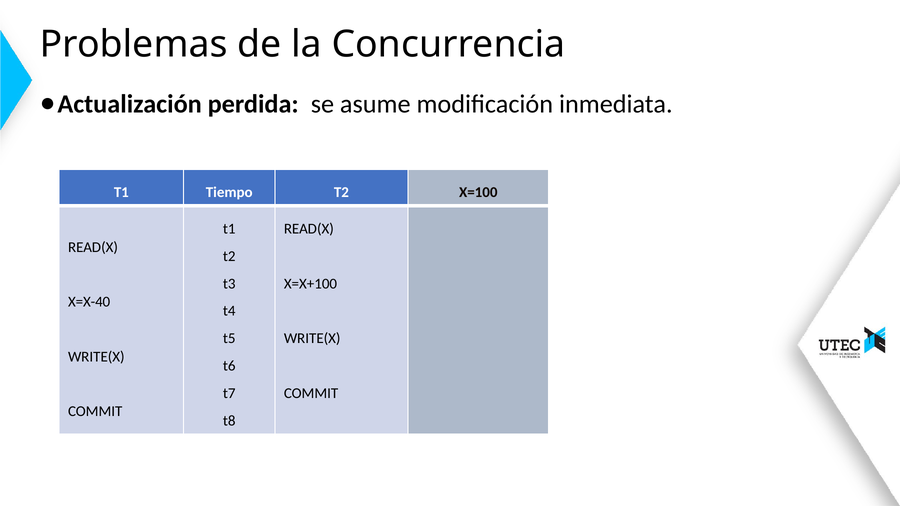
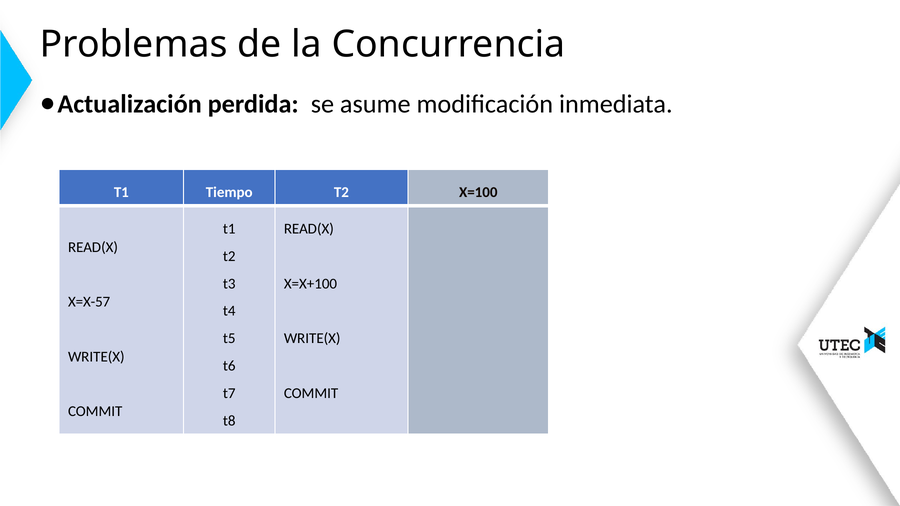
X=X-40: X=X-40 -> X=X-57
